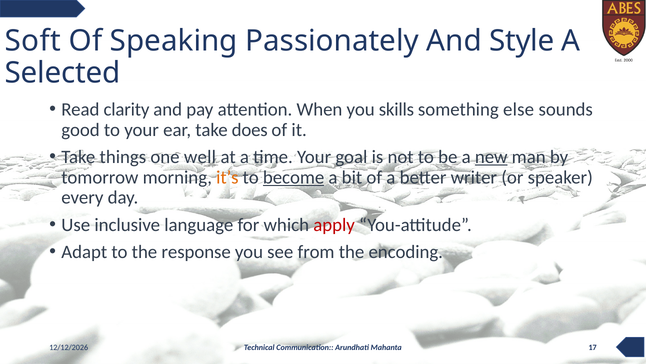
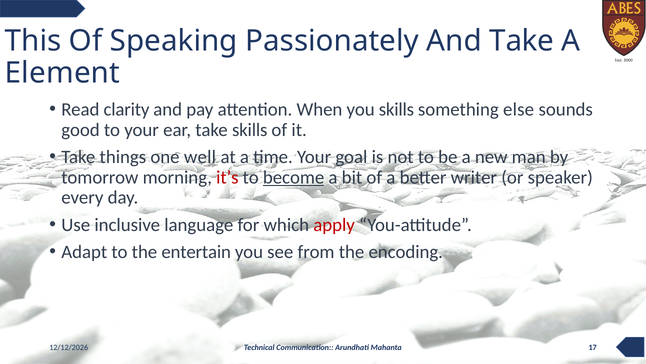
Soft: Soft -> This
And Style: Style -> Take
Selected: Selected -> Element
take does: does -> skills
new underline: present -> none
it’s colour: orange -> red
response: response -> entertain
